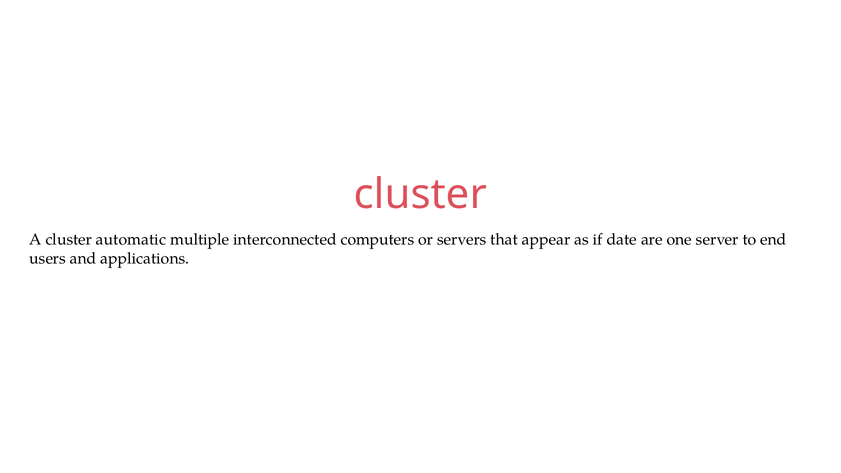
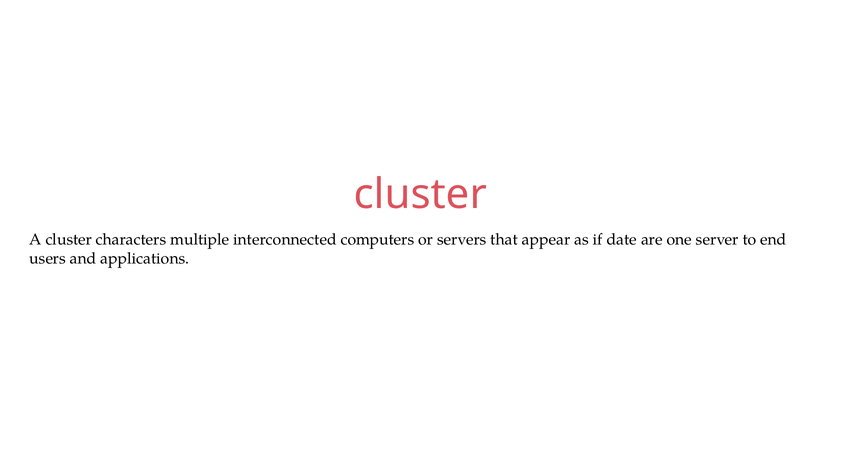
automatic: automatic -> characters
